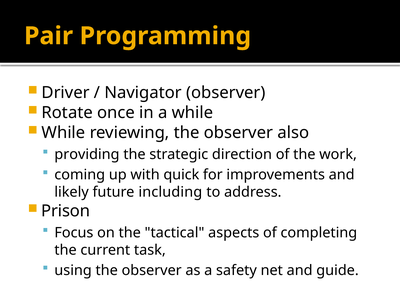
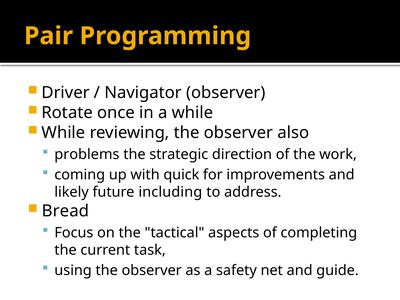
providing: providing -> problems
Prison: Prison -> Bread
